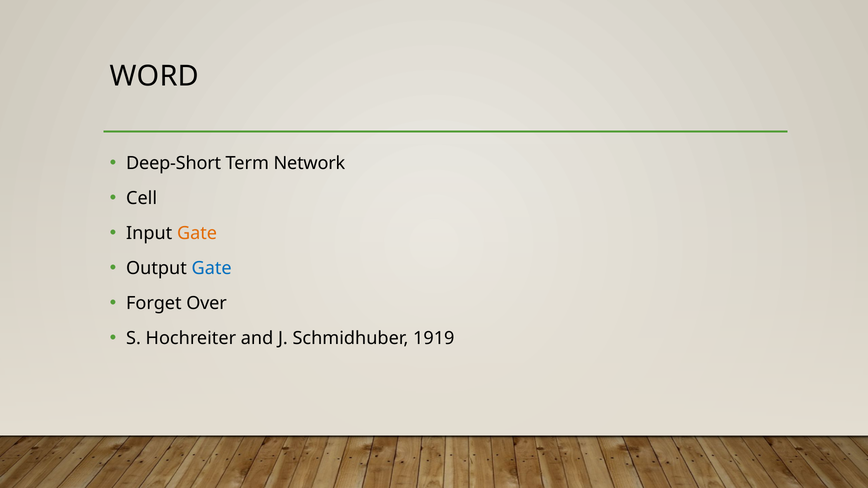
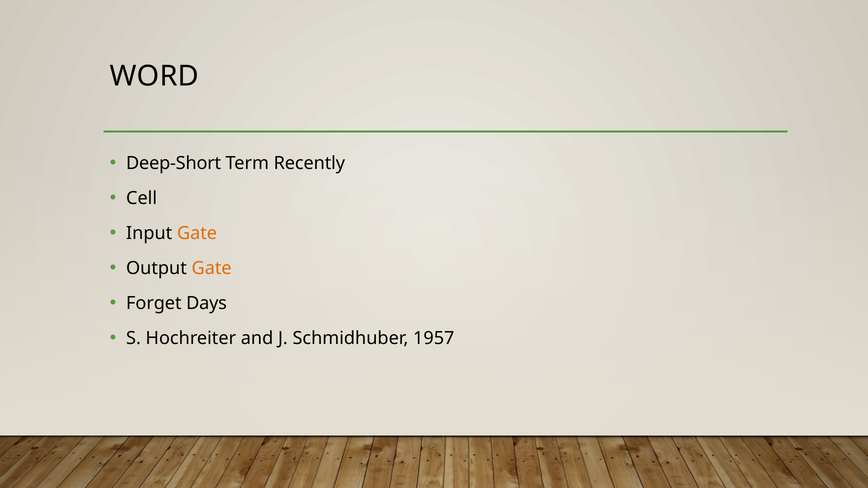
Network: Network -> Recently
Gate at (212, 268) colour: blue -> orange
Over: Over -> Days
1919: 1919 -> 1957
